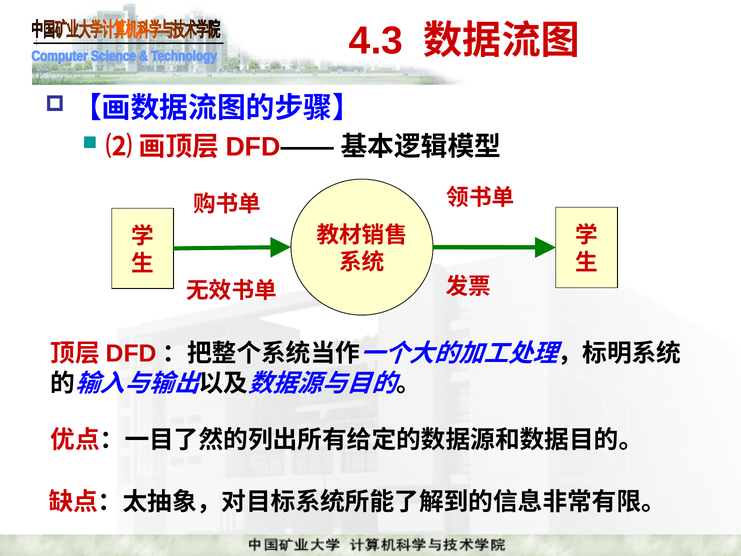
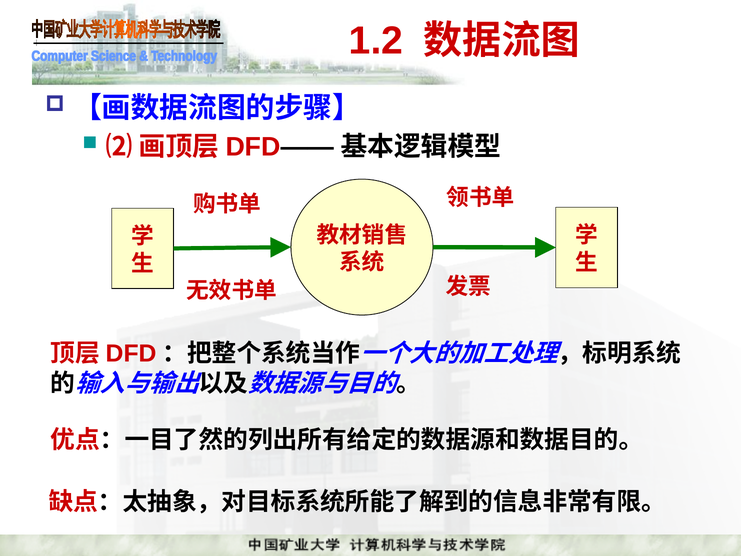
4.3: 4.3 -> 1.2
